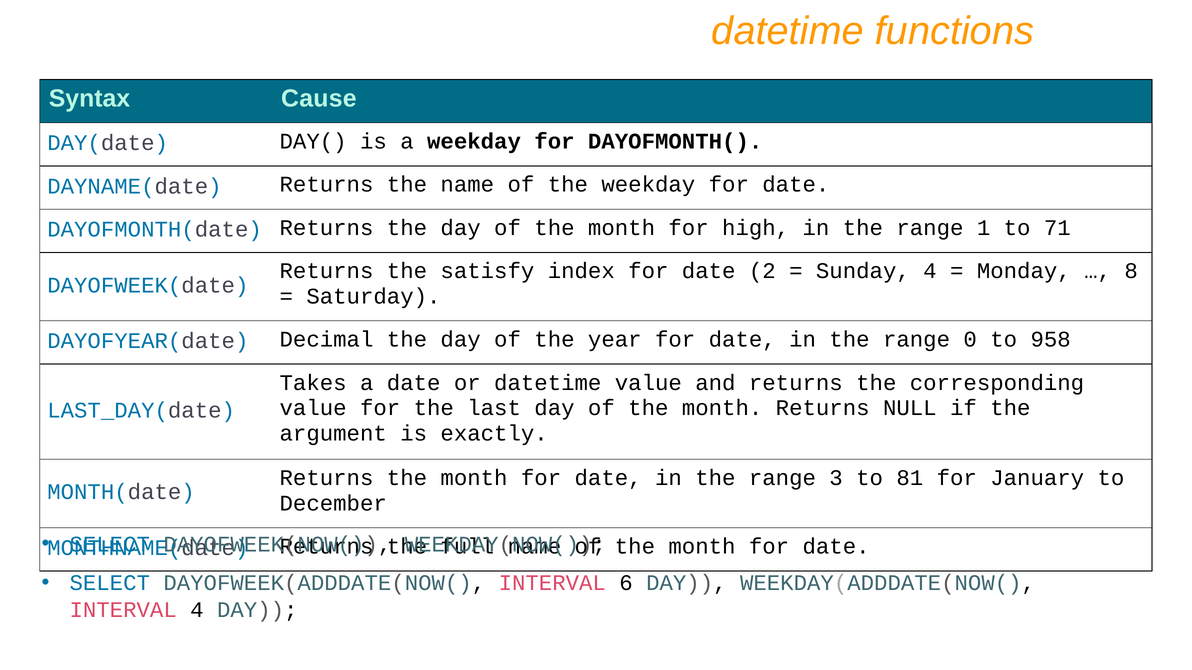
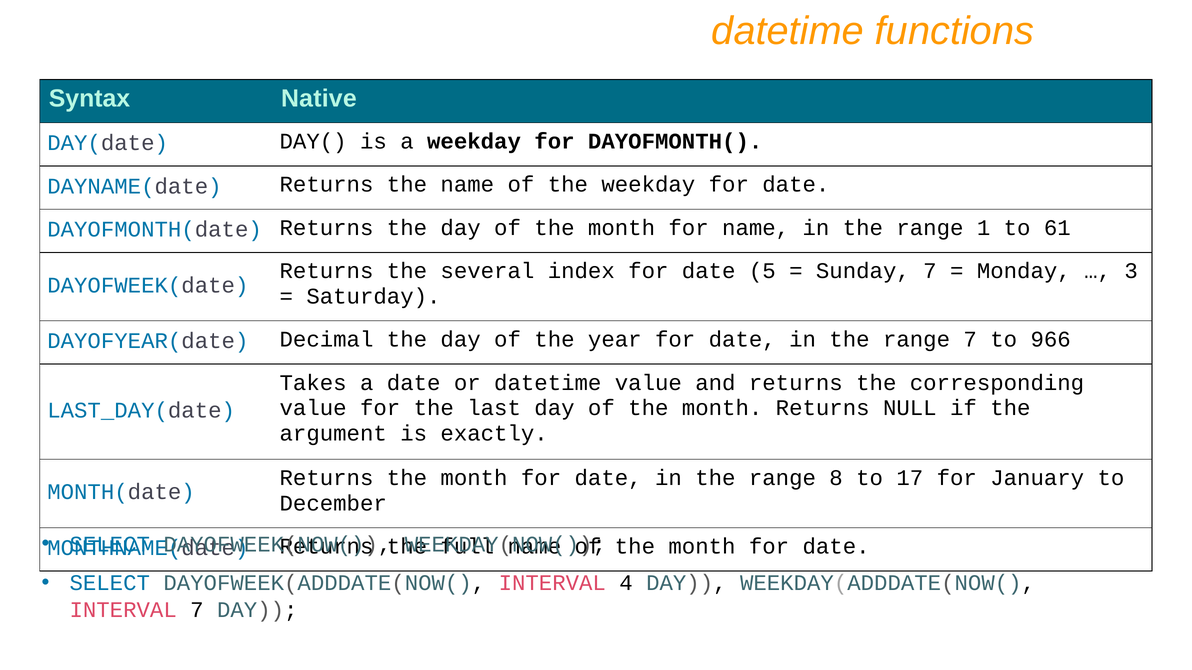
Cause: Cause -> Native
for high: high -> name
71: 71 -> 61
satisfy: satisfy -> several
2: 2 -> 5
Sunday 4: 4 -> 7
8: 8 -> 3
range 0: 0 -> 7
958: 958 -> 966
3: 3 -> 8
81: 81 -> 17
6: 6 -> 4
INTERVAL 4: 4 -> 7
